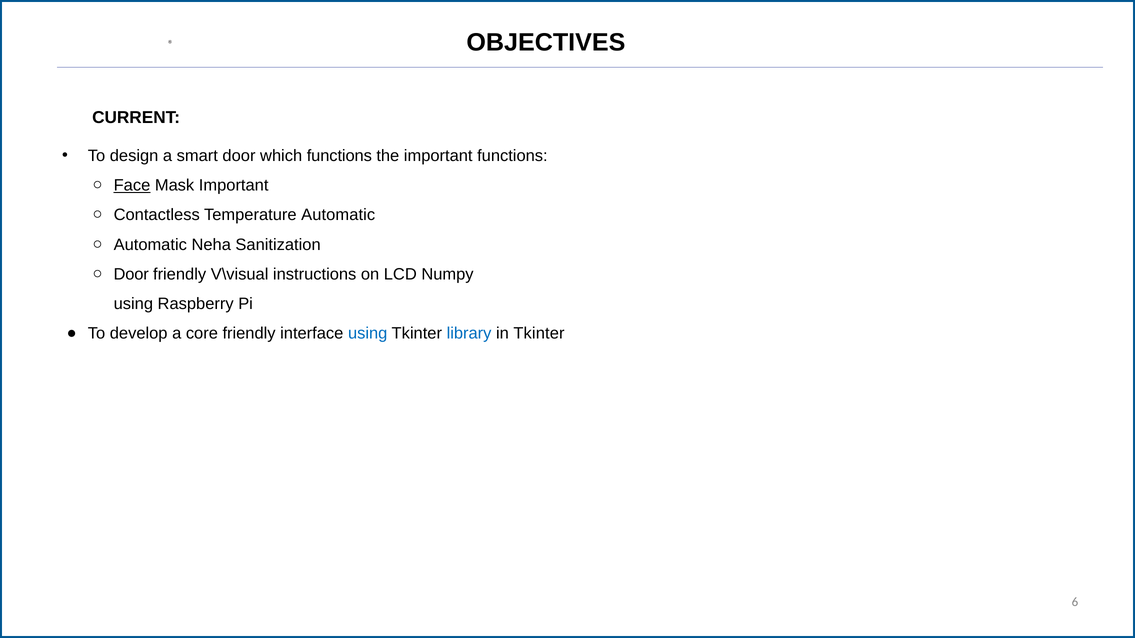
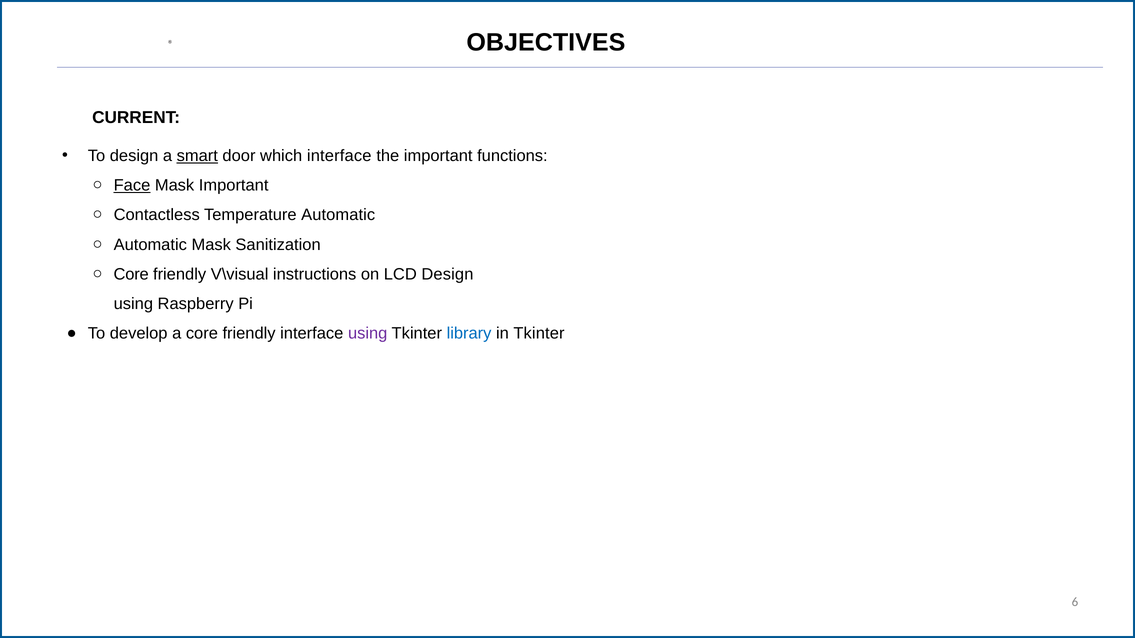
smart underline: none -> present
which functions: functions -> interface
Automatic Neha: Neha -> Mask
Door at (131, 274): Door -> Core
LCD Numpy: Numpy -> Design
using at (368, 334) colour: blue -> purple
